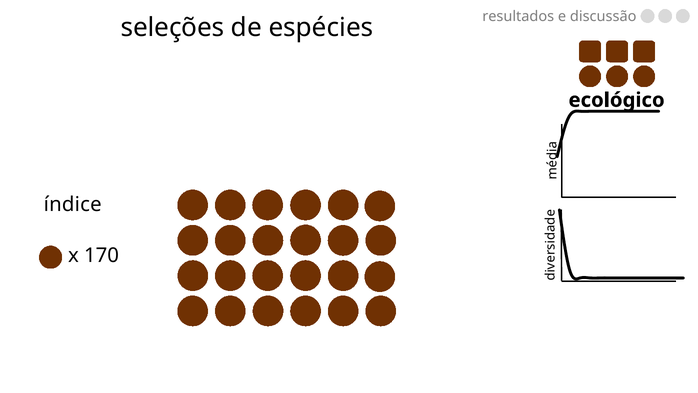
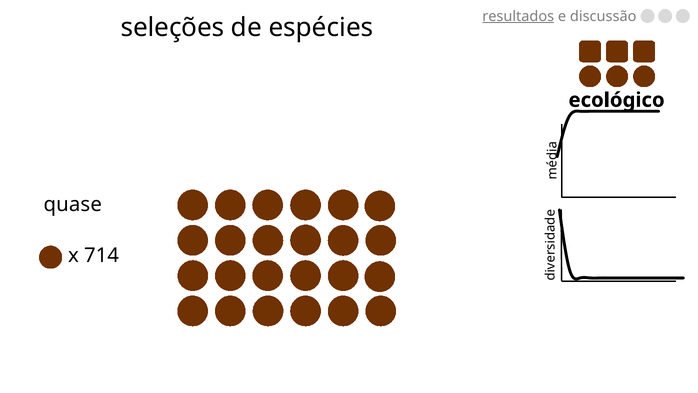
resultados underline: none -> present
índice: índice -> quase
170: 170 -> 714
